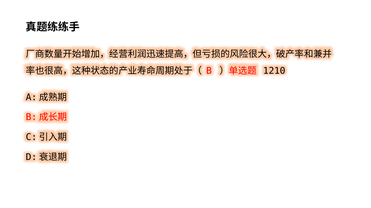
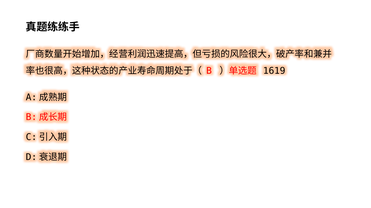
1210: 1210 -> 1619
